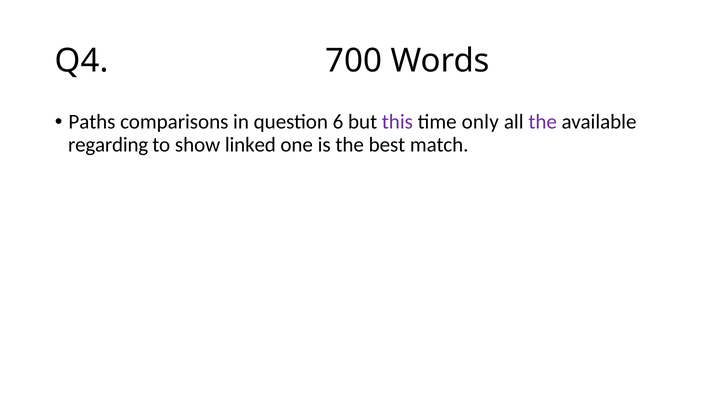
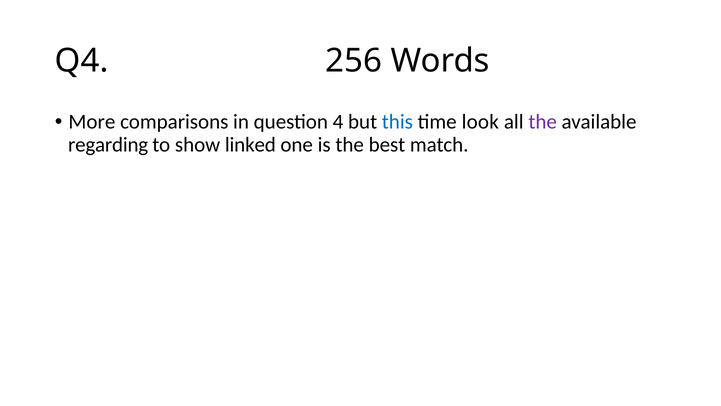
700: 700 -> 256
Paths: Paths -> More
6: 6 -> 4
this colour: purple -> blue
only: only -> look
